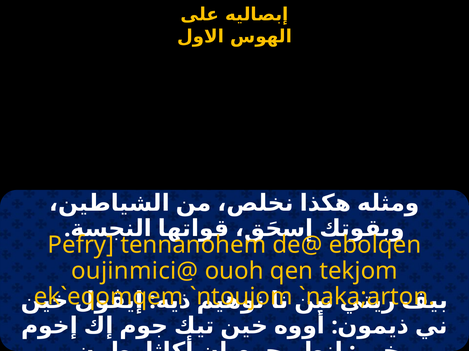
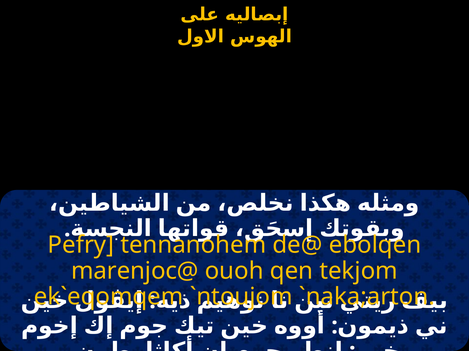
oujinmici@: oujinmici@ -> marenjoc@
